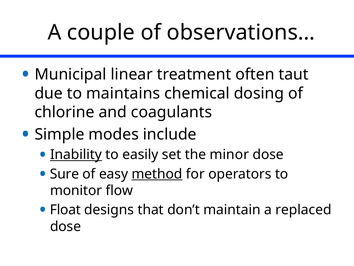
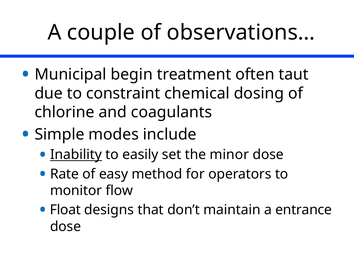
linear: linear -> begin
maintains: maintains -> constraint
Sure: Sure -> Rate
method underline: present -> none
replaced: replaced -> entrance
